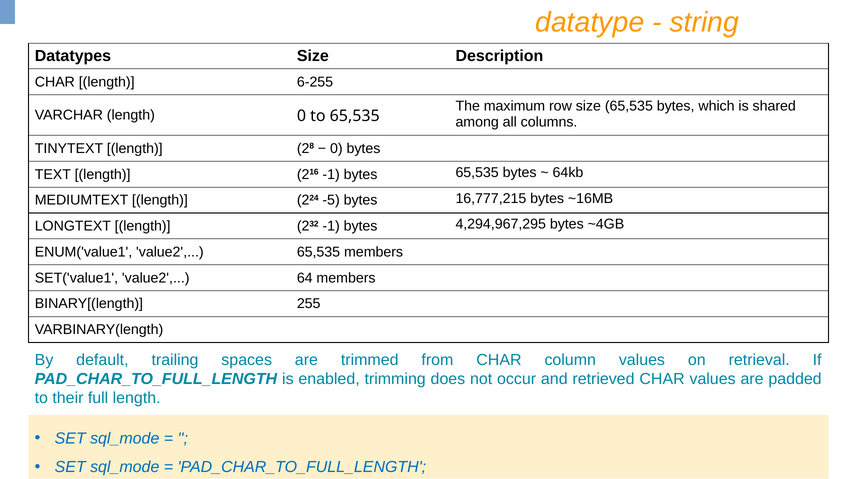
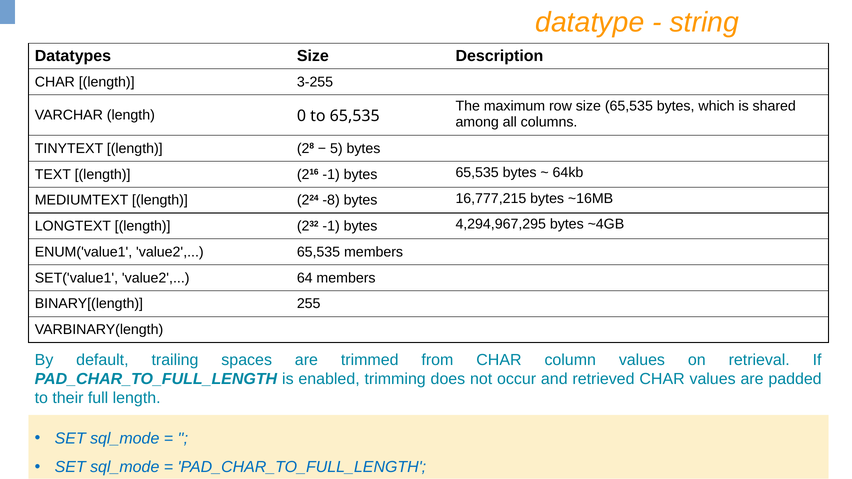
6-255: 6-255 -> 3-255
0 at (336, 149): 0 -> 5
-5: -5 -> -8
